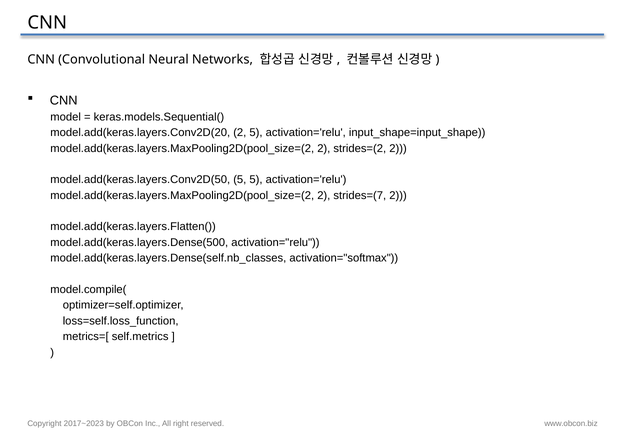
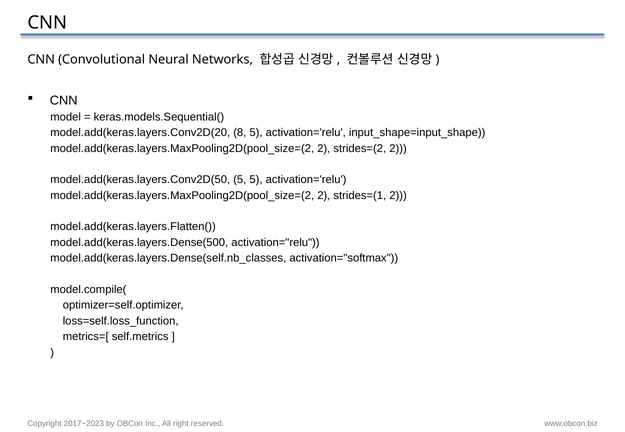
model.add(keras.layers.Conv2D(20 2: 2 -> 8
strides=(7: strides=(7 -> strides=(1
